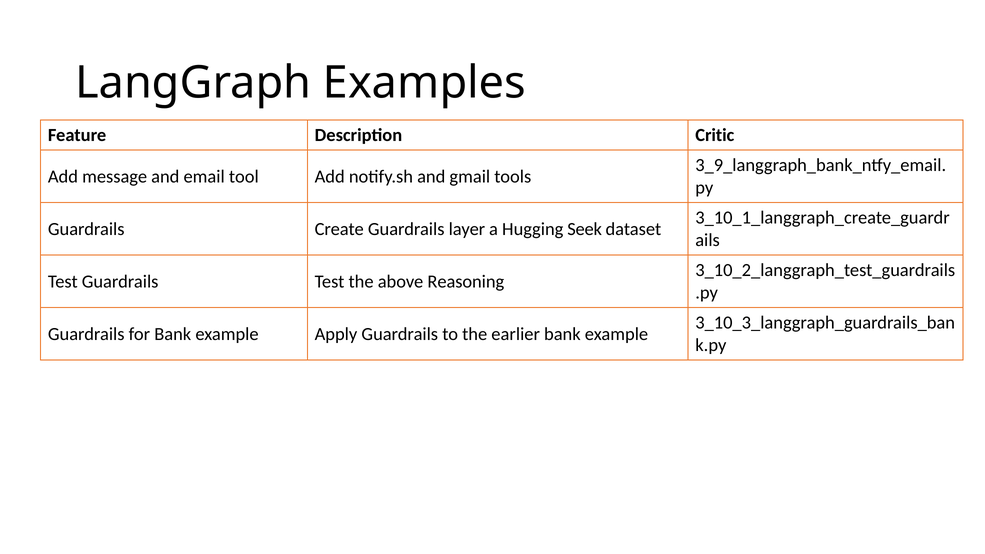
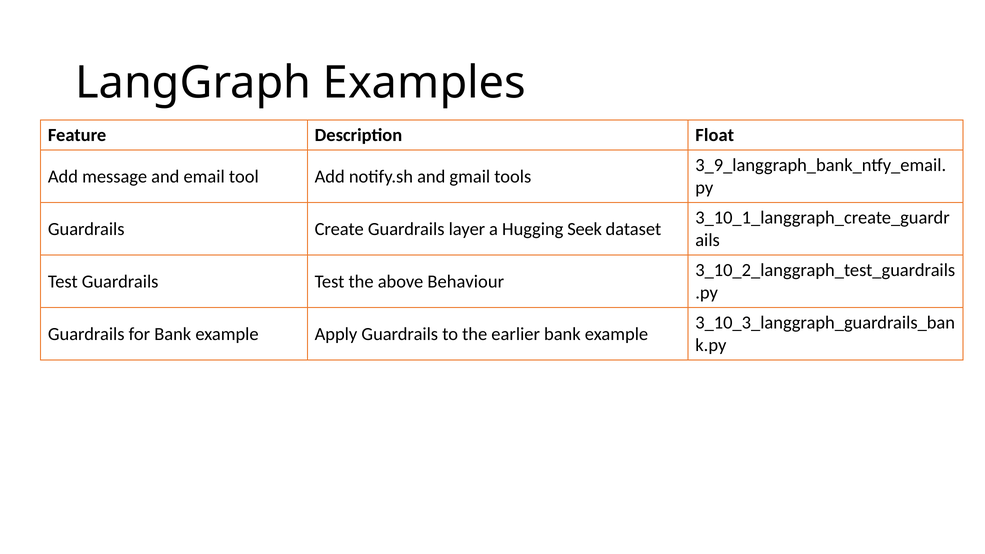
Critic: Critic -> Float
Reasoning: Reasoning -> Behaviour
